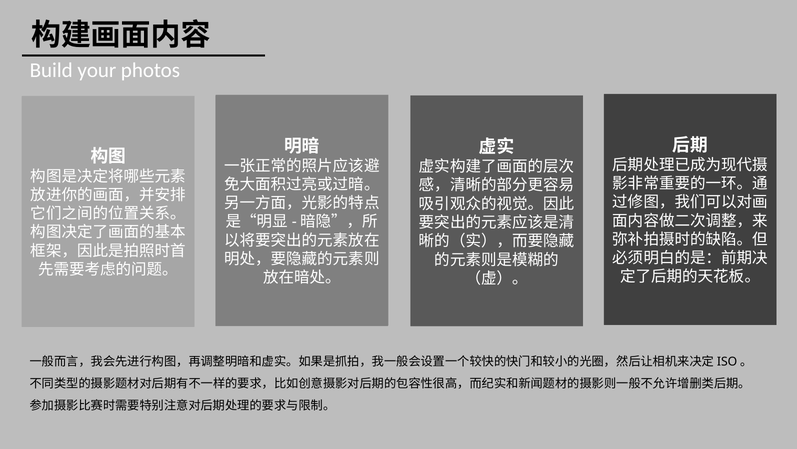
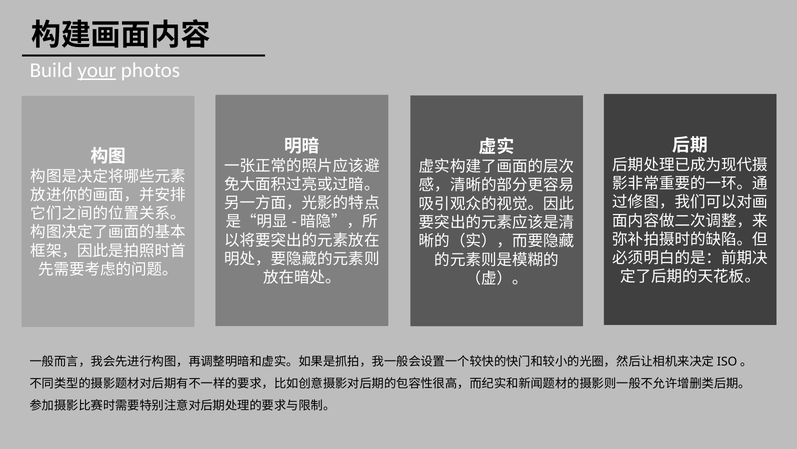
your underline: none -> present
